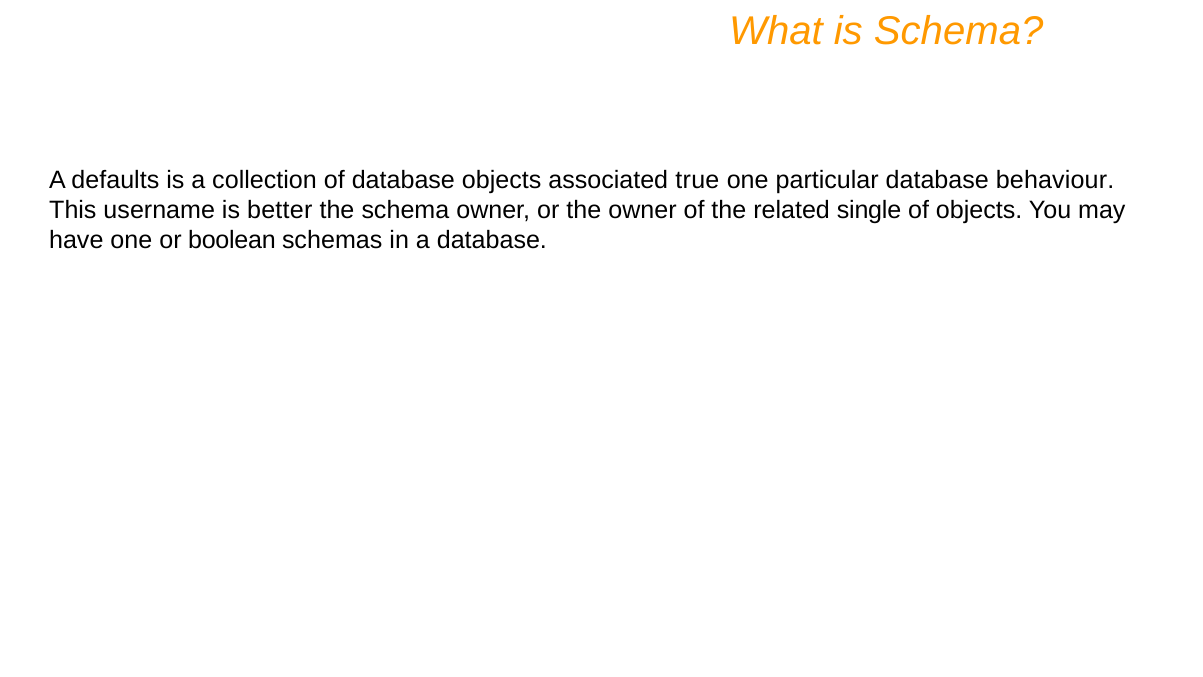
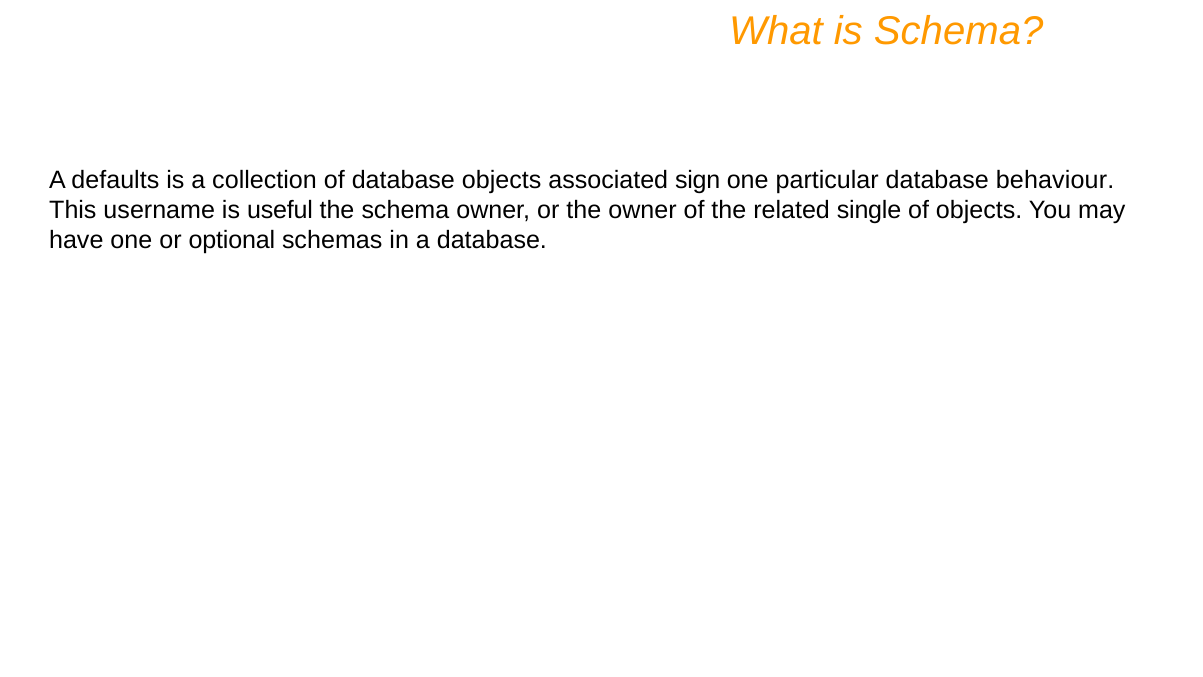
true: true -> sign
better: better -> useful
boolean: boolean -> optional
